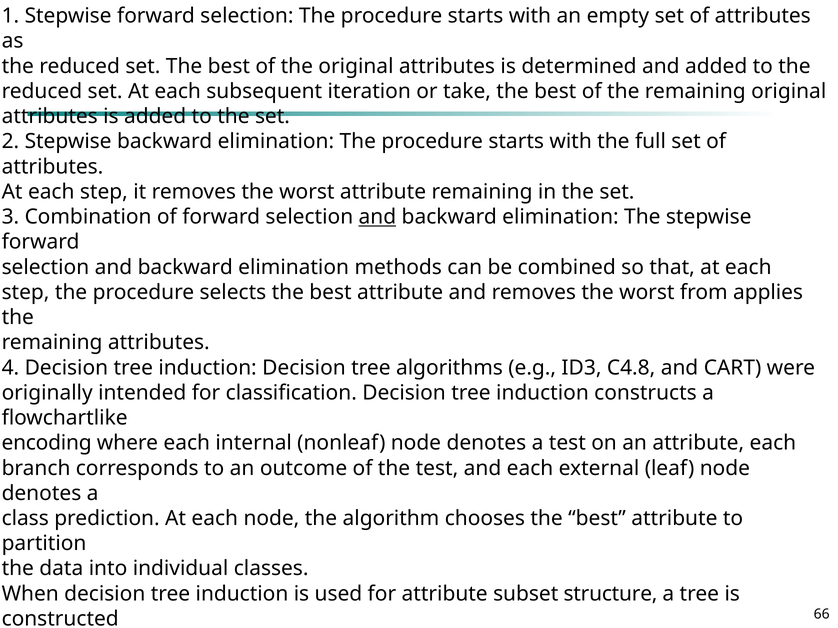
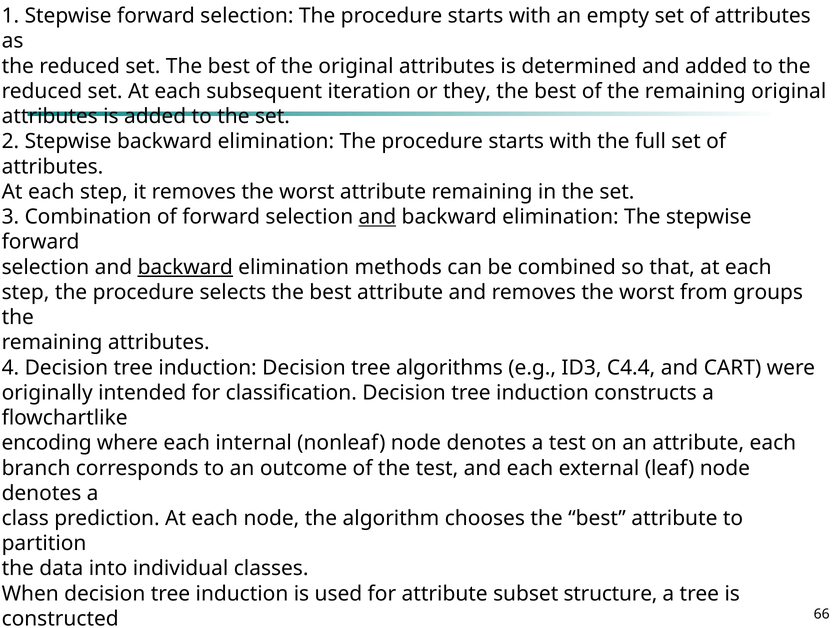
take: take -> they
backward at (185, 267) underline: none -> present
applies: applies -> groups
C4.8: C4.8 -> C4.4
